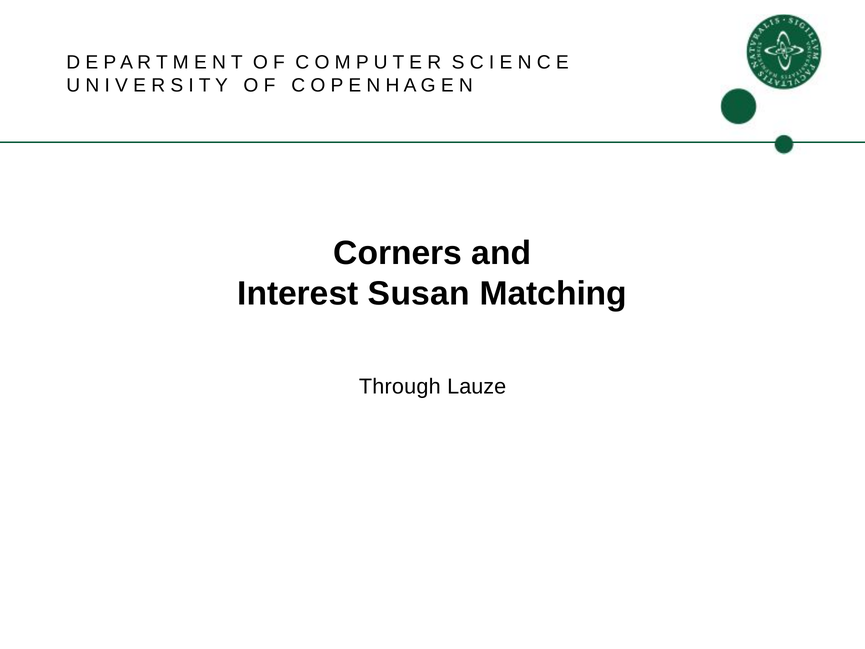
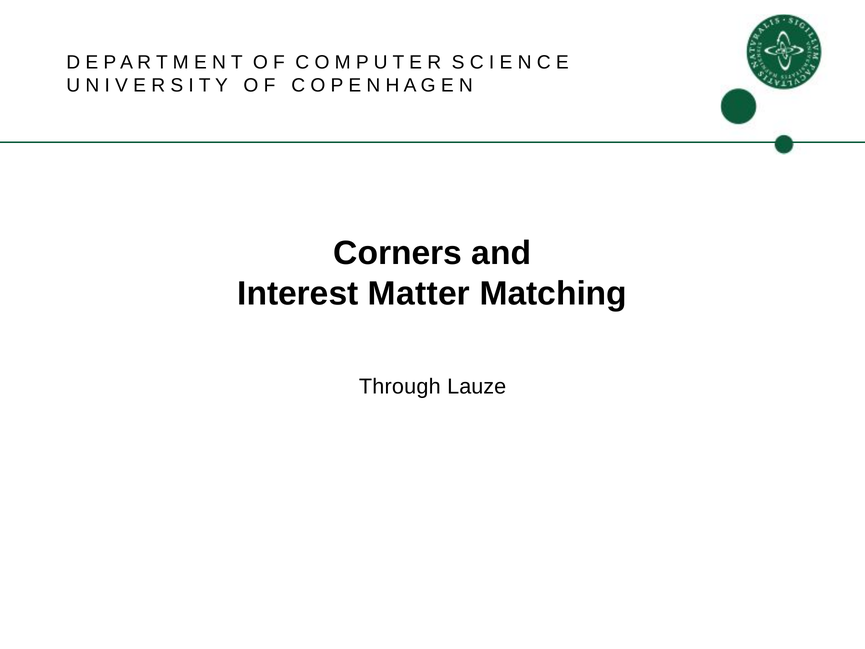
Susan: Susan -> Matter
